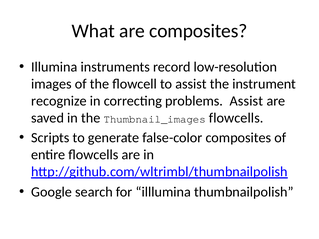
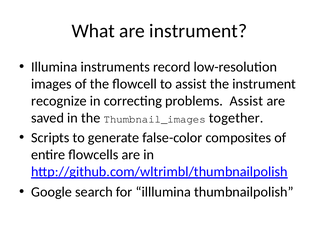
are composites: composites -> instrument
Thumbnail_images flowcells: flowcells -> together
